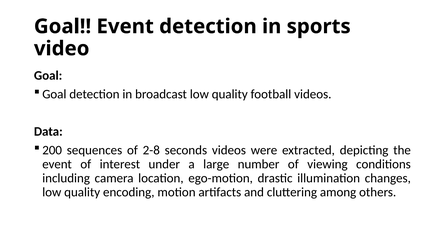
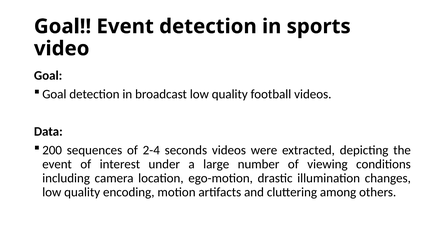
2-8: 2-8 -> 2-4
